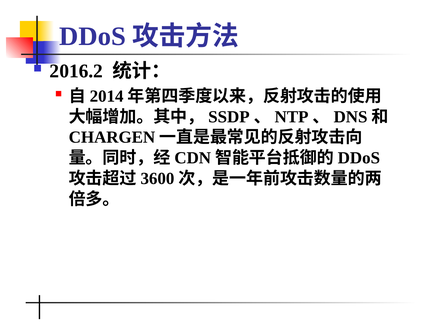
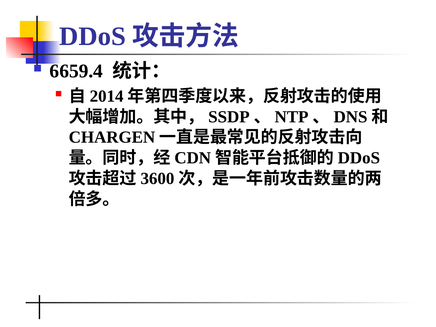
2016.2: 2016.2 -> 6659.4
